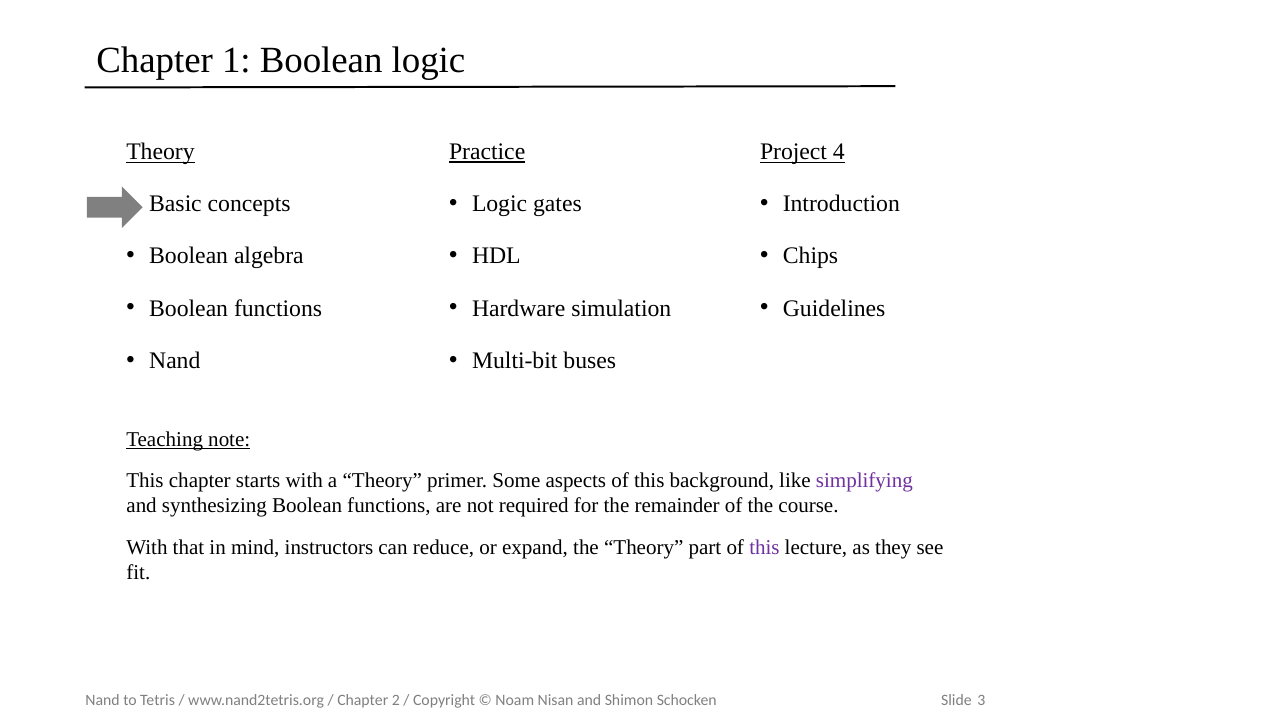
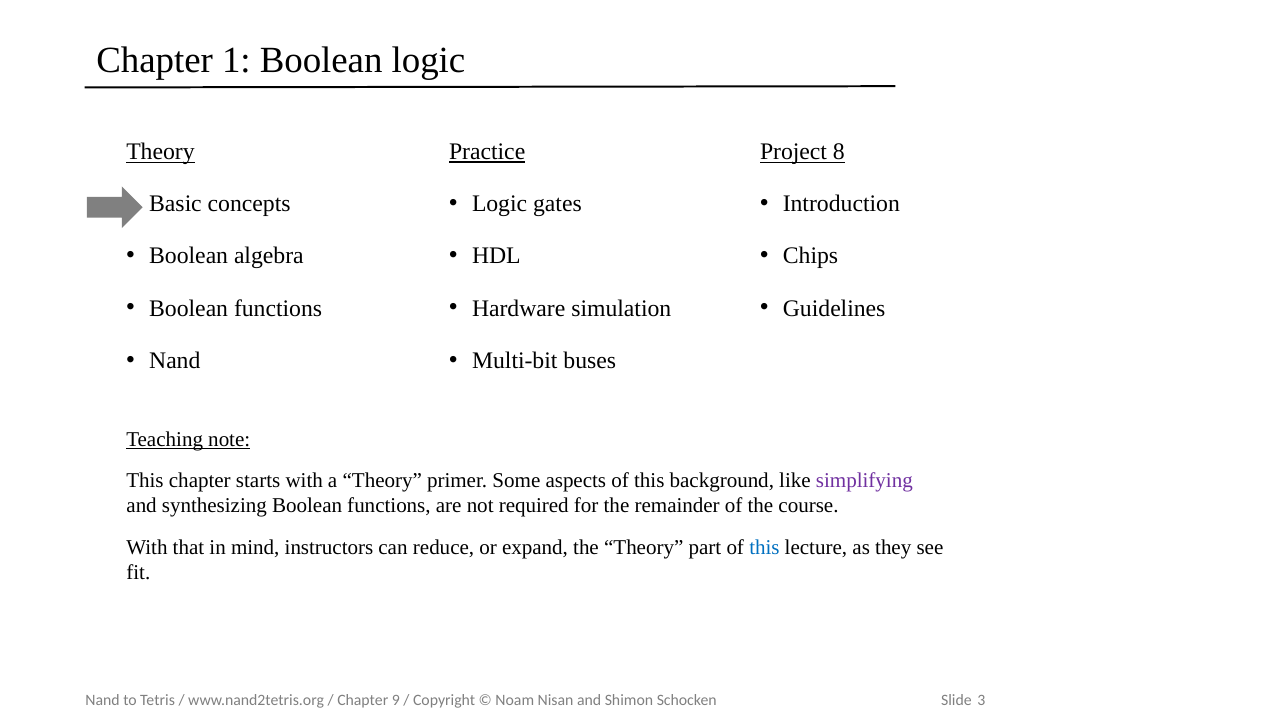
4: 4 -> 8
this at (764, 547) colour: purple -> blue
2: 2 -> 9
